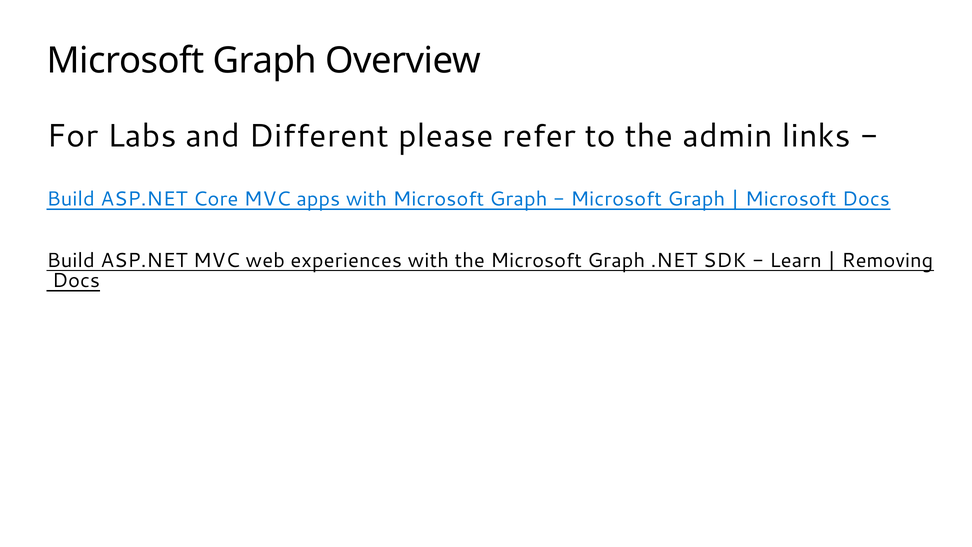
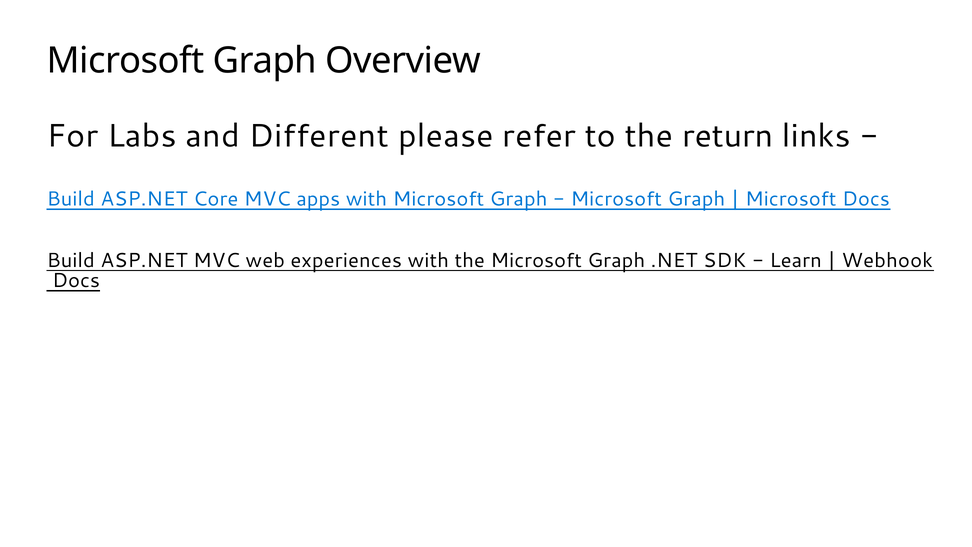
admin: admin -> return
Removing: Removing -> Webhook
